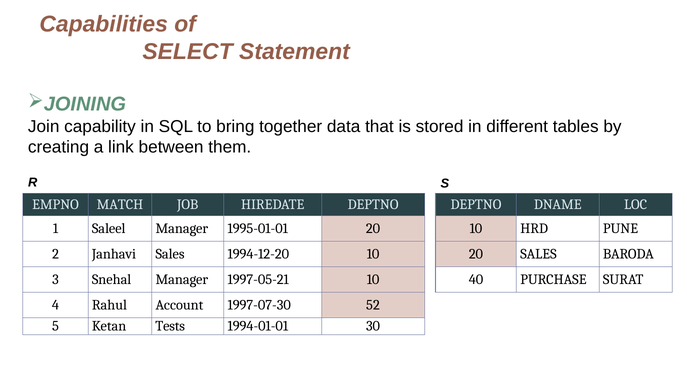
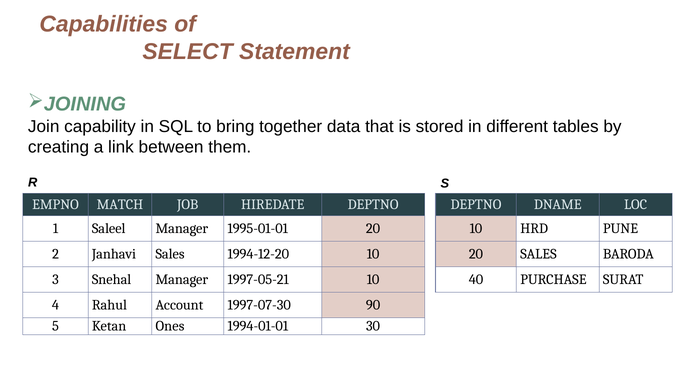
52: 52 -> 90
Tests: Tests -> Ones
